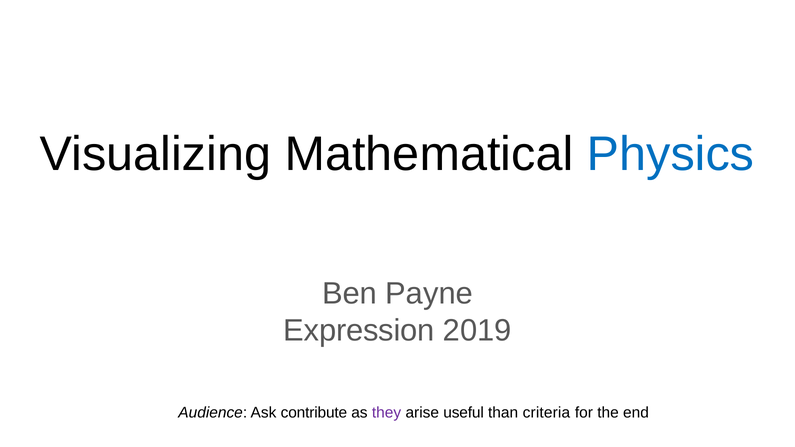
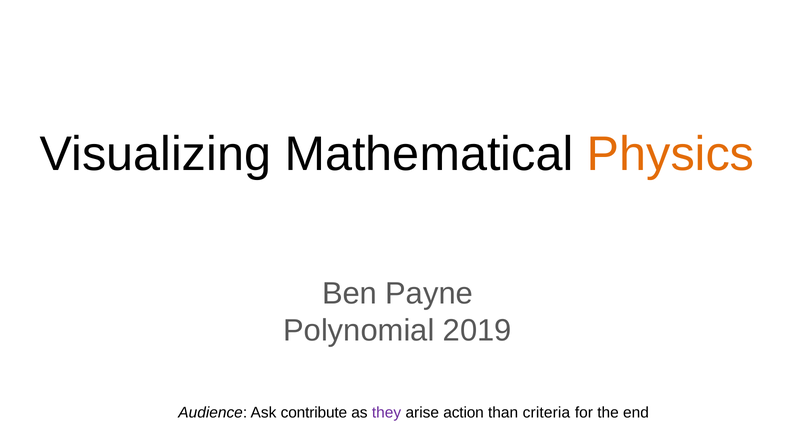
Physics colour: blue -> orange
Expression: Expression -> Polynomial
useful: useful -> action
